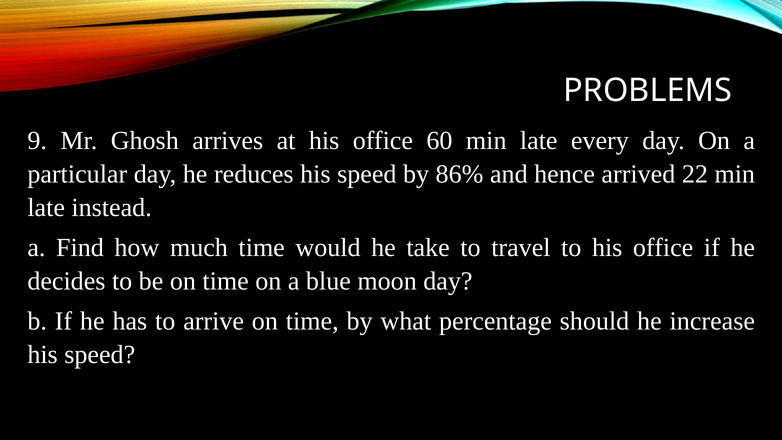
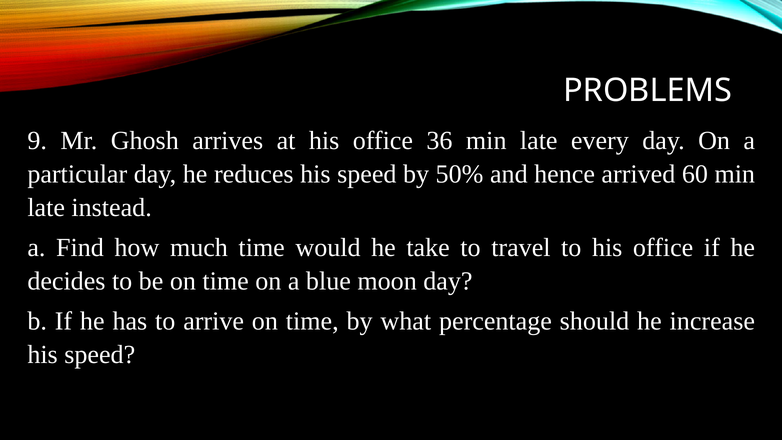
60: 60 -> 36
86%: 86% -> 50%
22: 22 -> 60
